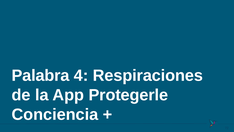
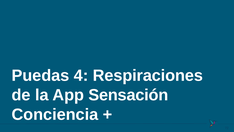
Palabra: Palabra -> Puedas
Protegerle: Protegerle -> Sensación
